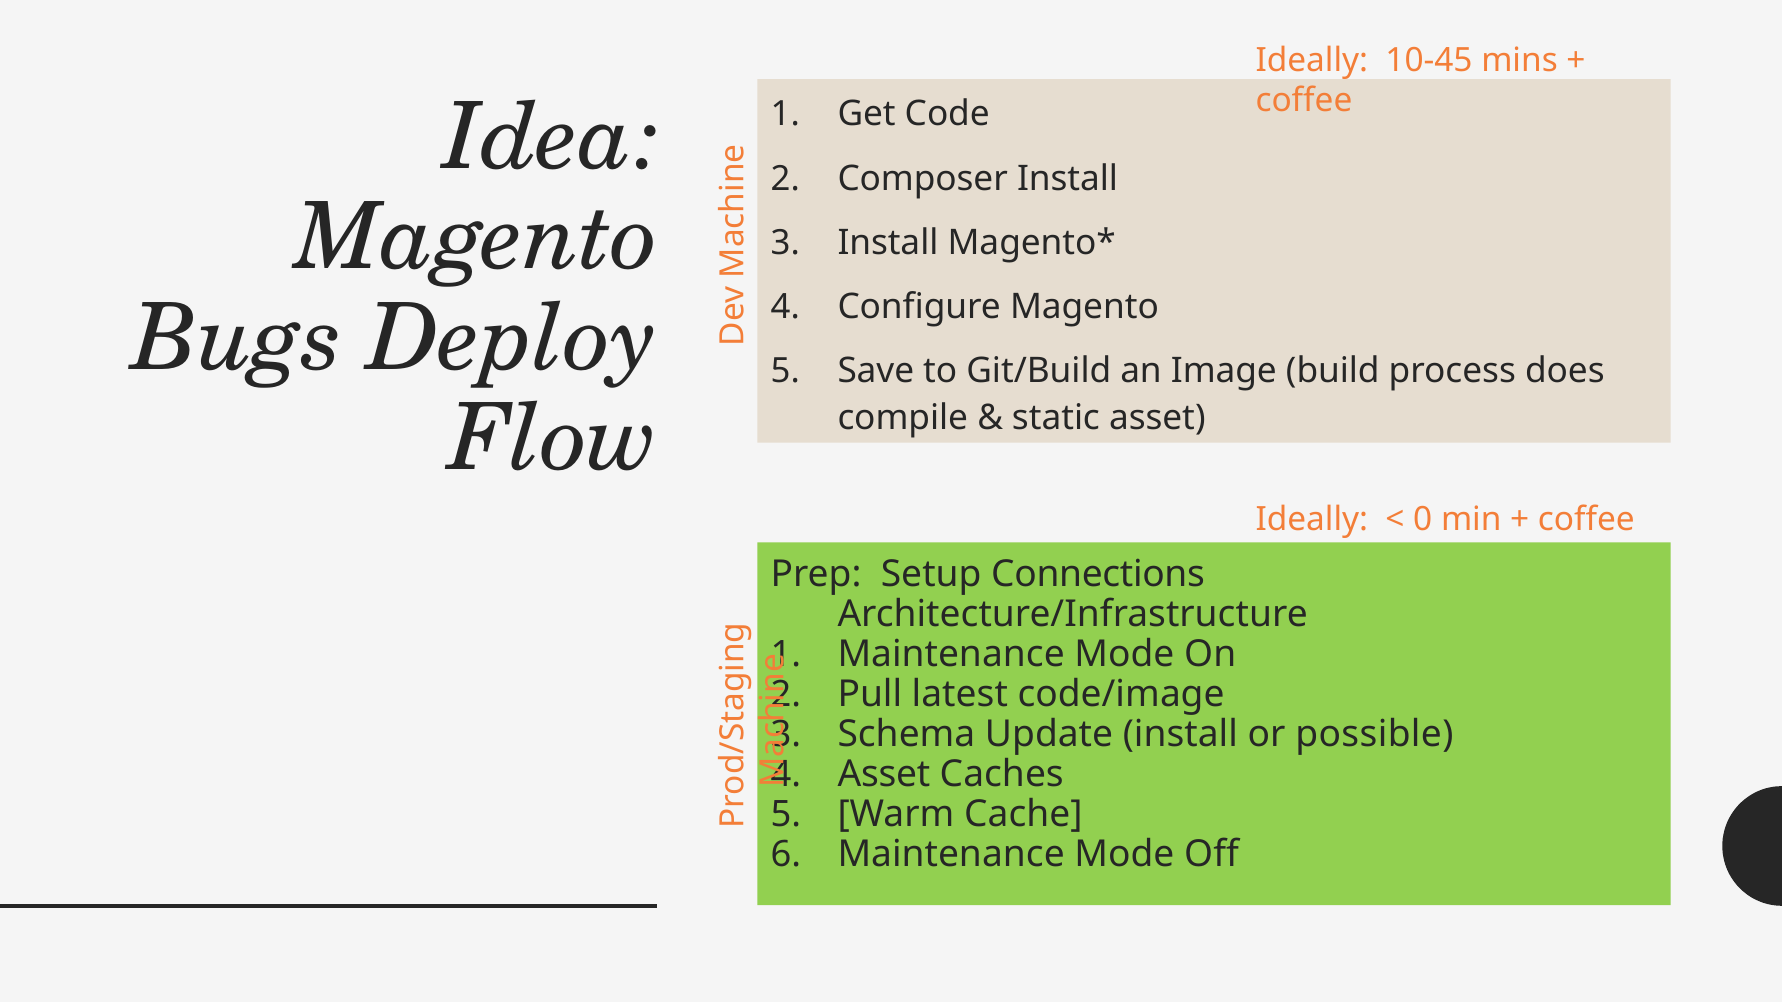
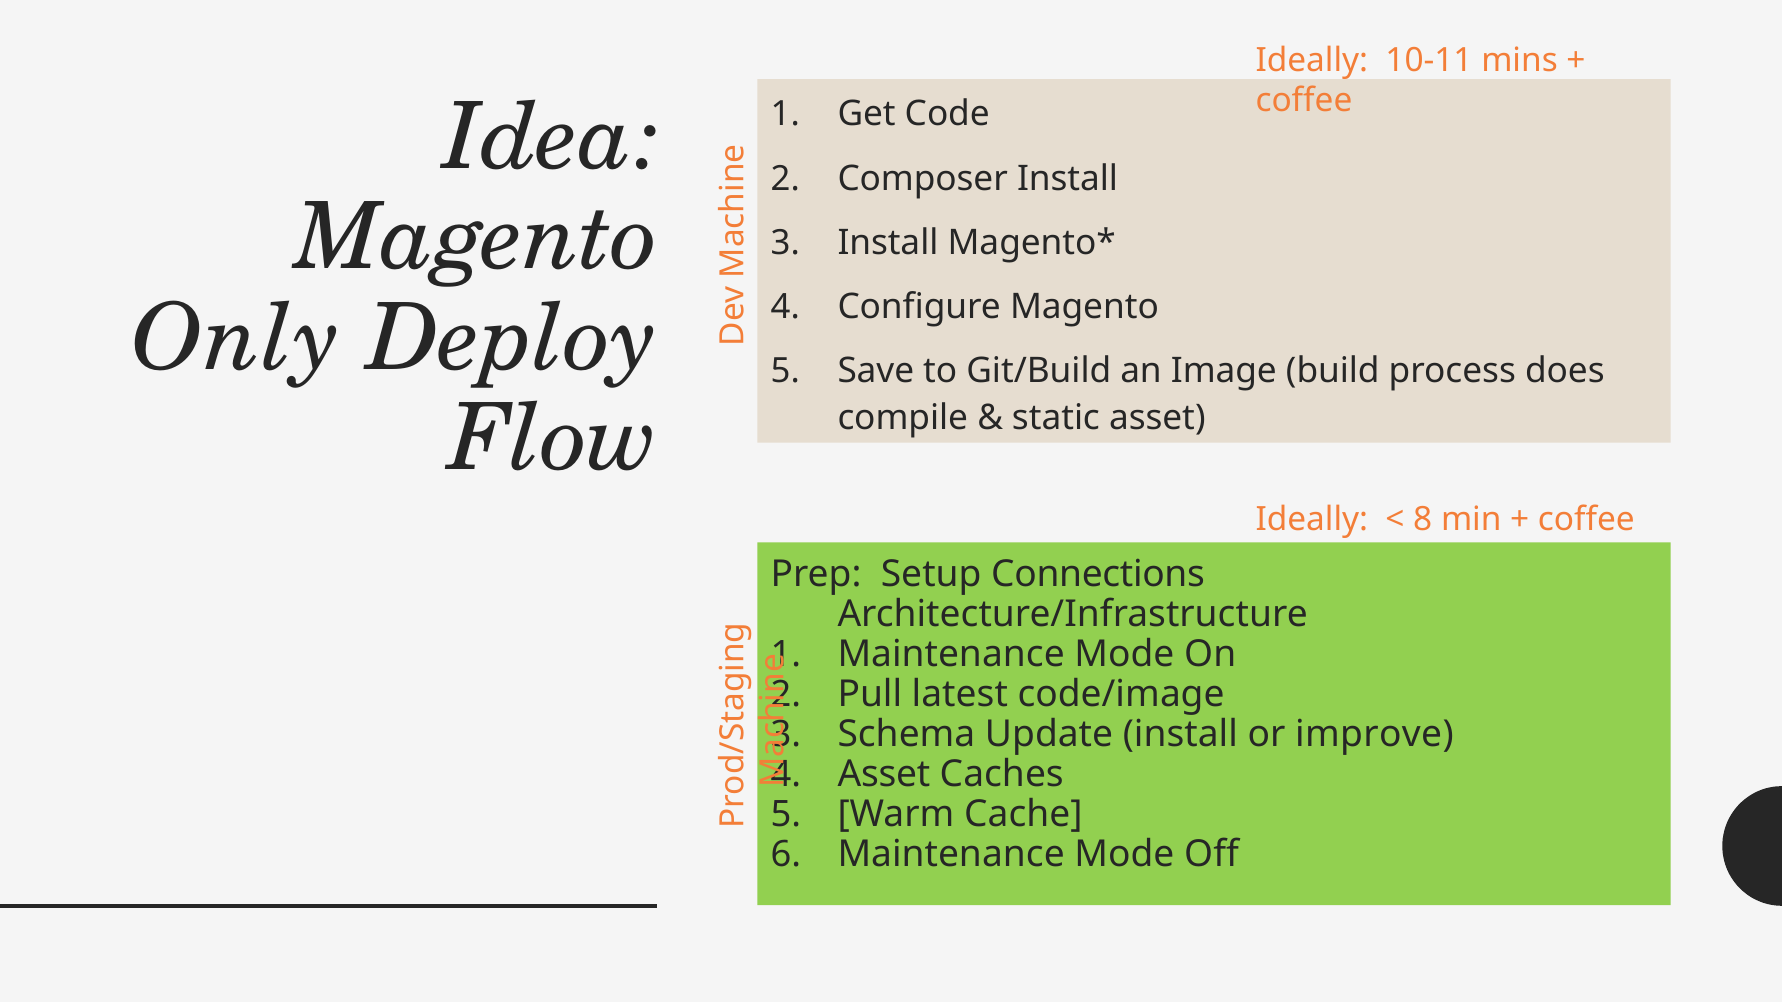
10-45: 10-45 -> 10-11
Bugs: Bugs -> Only
0: 0 -> 8
possible: possible -> improve
